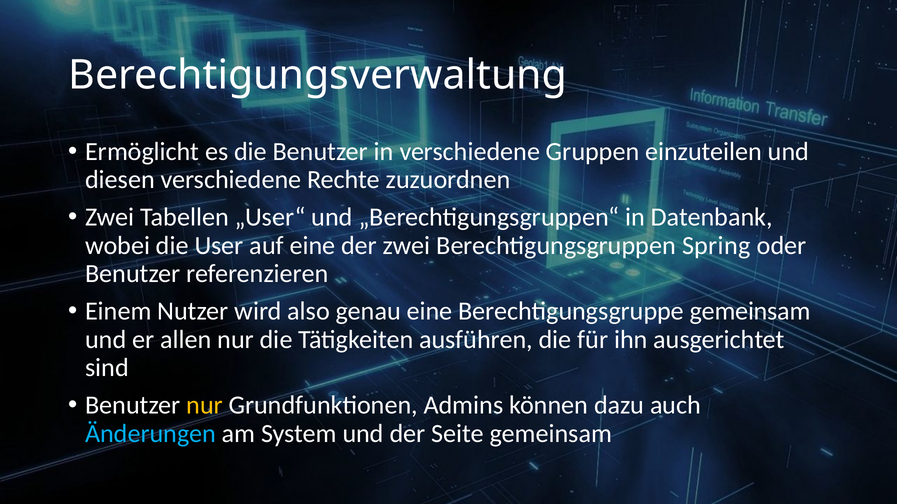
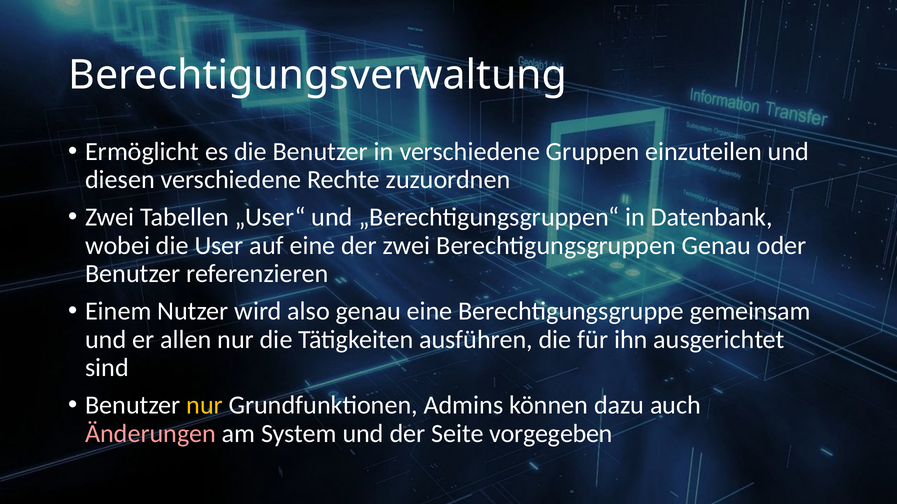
Berechtigungsgruppen Spring: Spring -> Genau
Änderungen colour: light blue -> pink
Seite gemeinsam: gemeinsam -> vorgegeben
